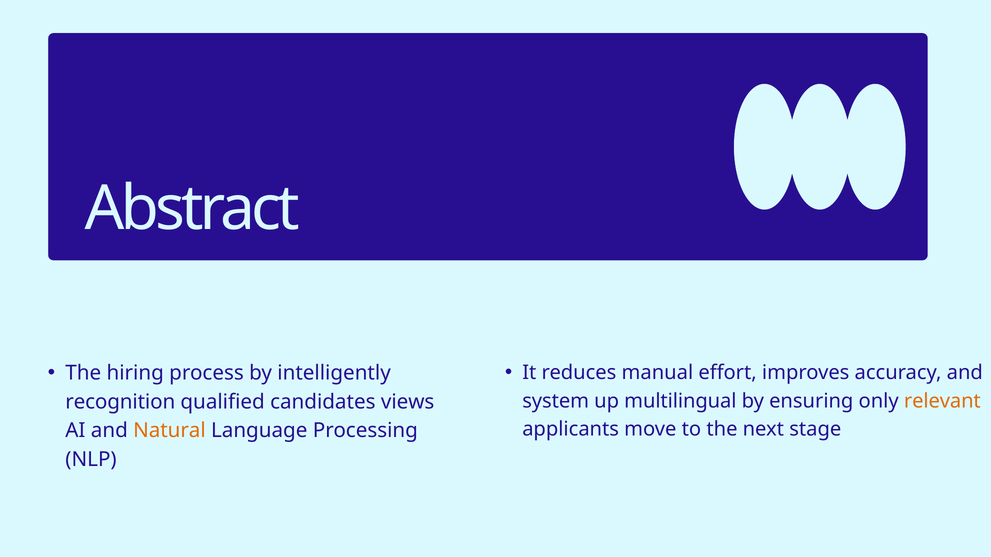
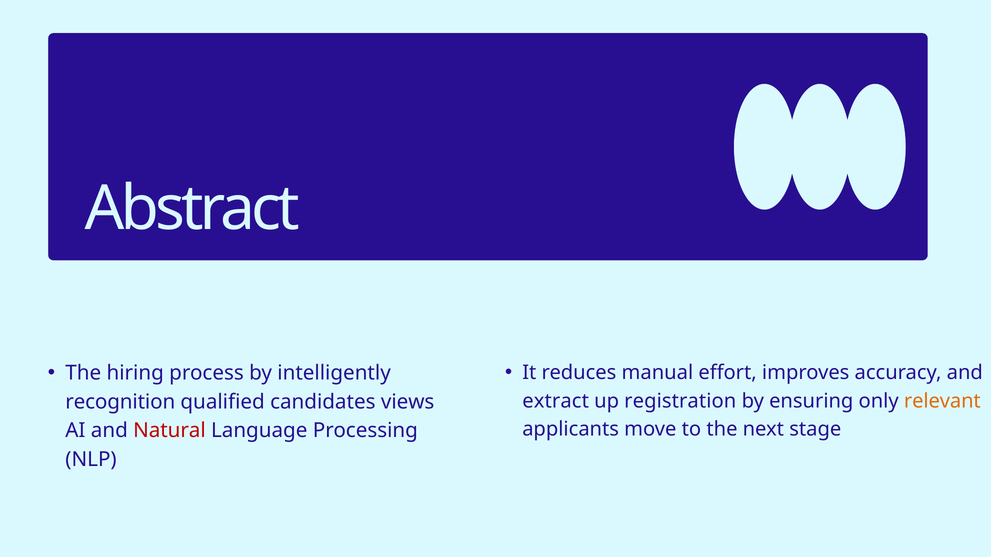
system: system -> extract
multilingual: multilingual -> registration
Natural colour: orange -> red
